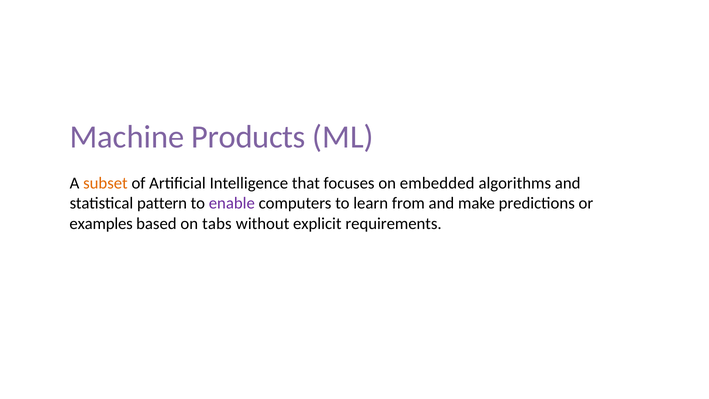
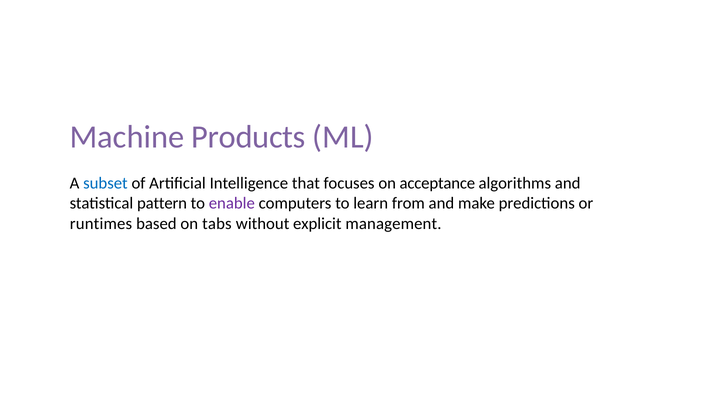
subset colour: orange -> blue
embedded: embedded -> acceptance
examples: examples -> runtimes
requirements: requirements -> management
